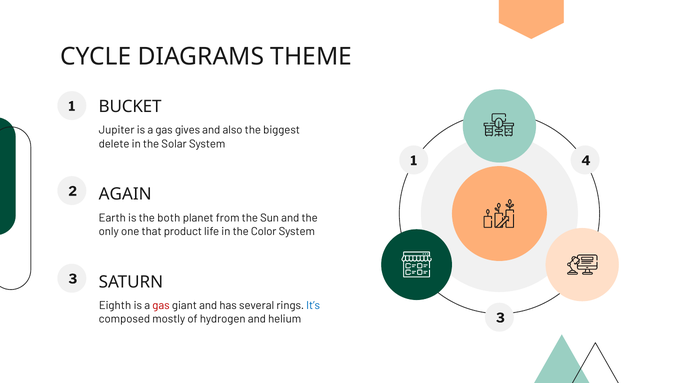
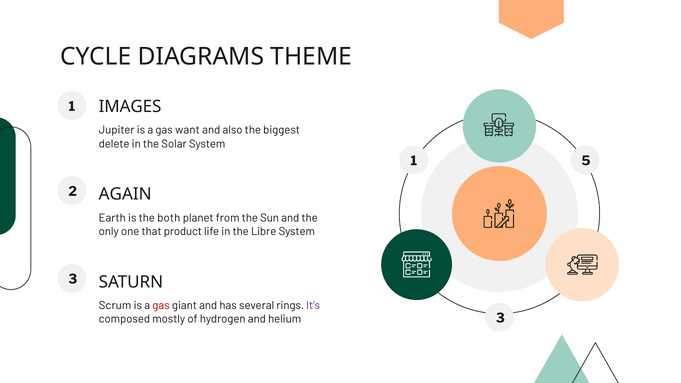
BUCKET: BUCKET -> IMAGES
gives: gives -> want
4: 4 -> 5
Color: Color -> Libre
Eighth: Eighth -> Scrum
It’s colour: blue -> purple
